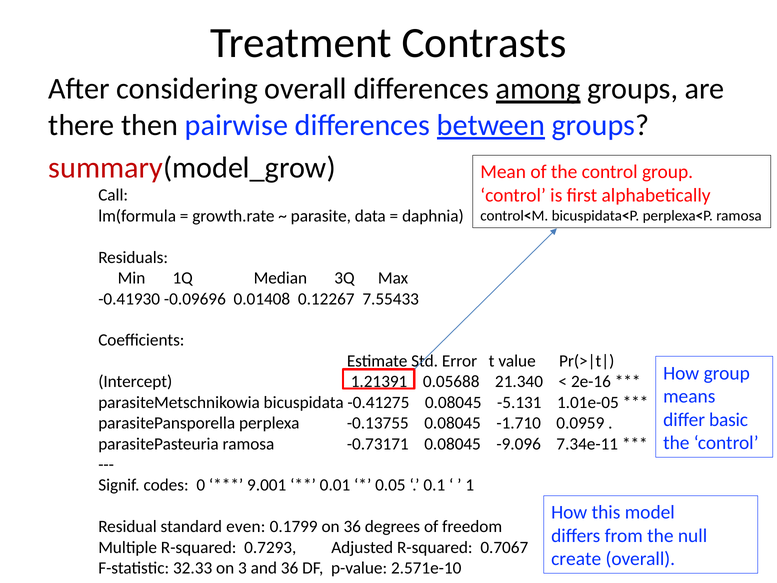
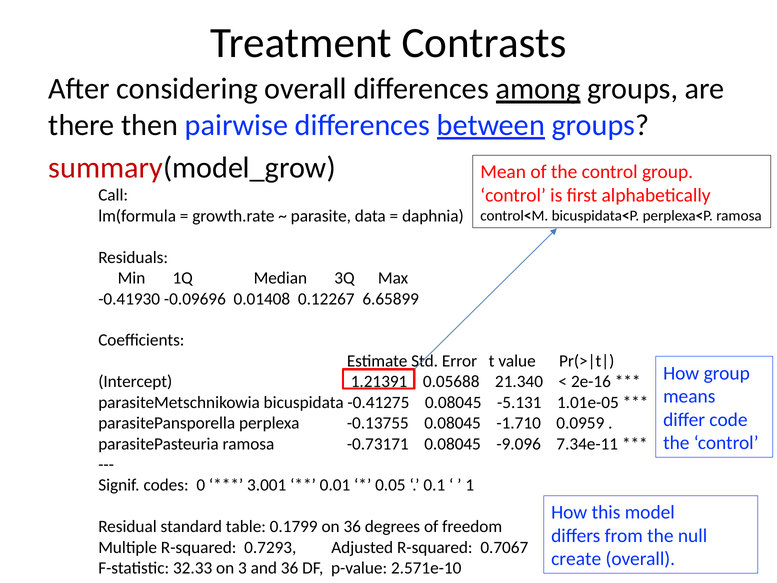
7.55433: 7.55433 -> 6.65899
basic: basic -> code
9.001: 9.001 -> 3.001
even: even -> table
